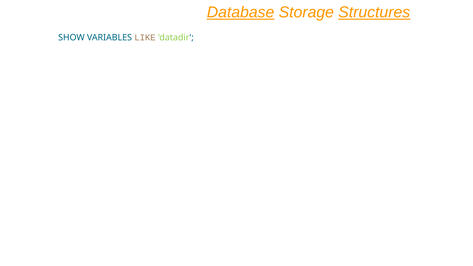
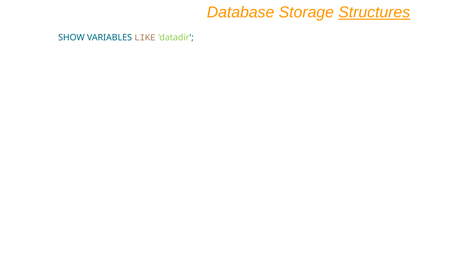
Database underline: present -> none
